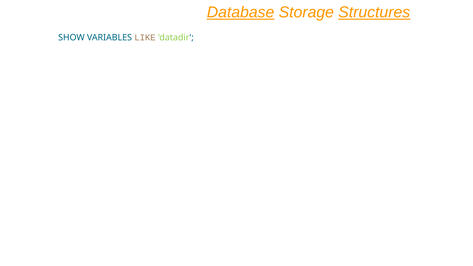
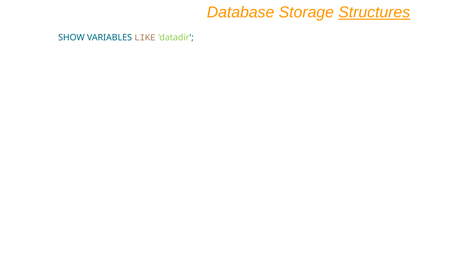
Database underline: present -> none
